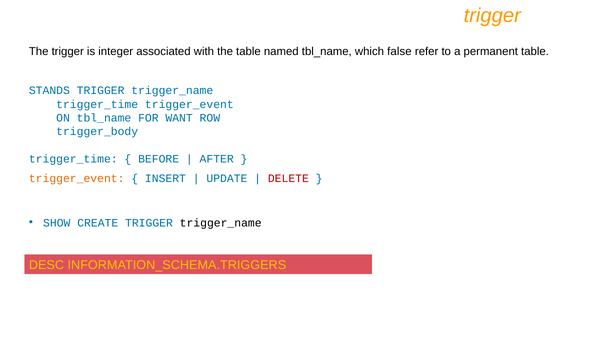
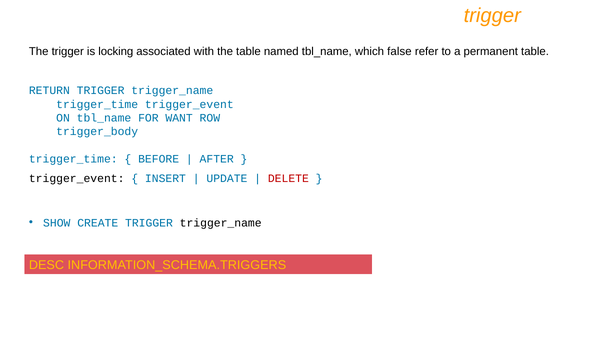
integer: integer -> locking
STANDS: STANDS -> RETURN
trigger_event at (77, 179) colour: orange -> black
